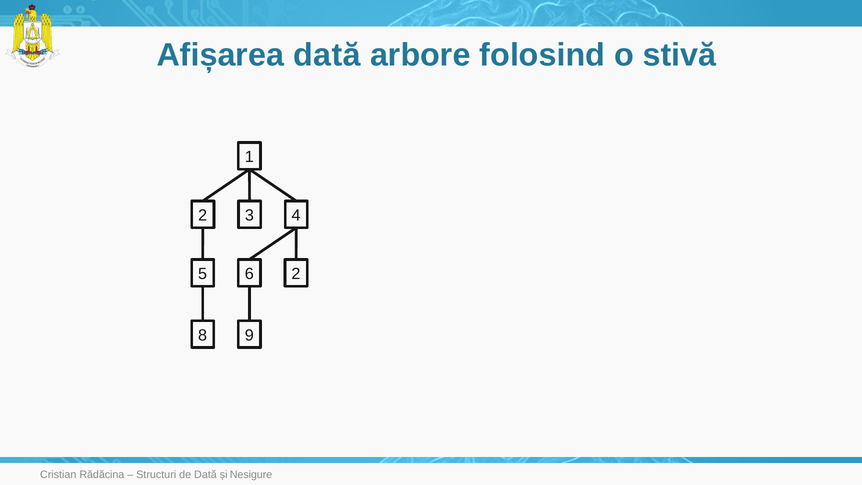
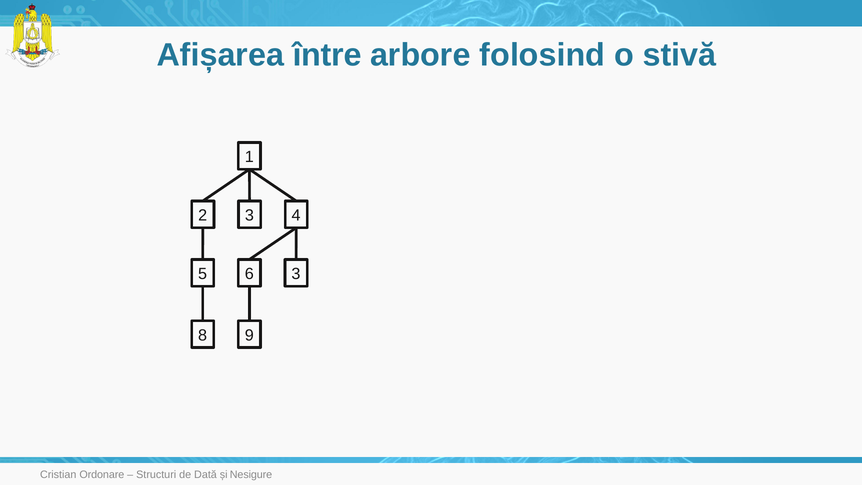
Afișarea dată: dată -> între
6 2: 2 -> 3
Rădăcina: Rădăcina -> Ordonare
